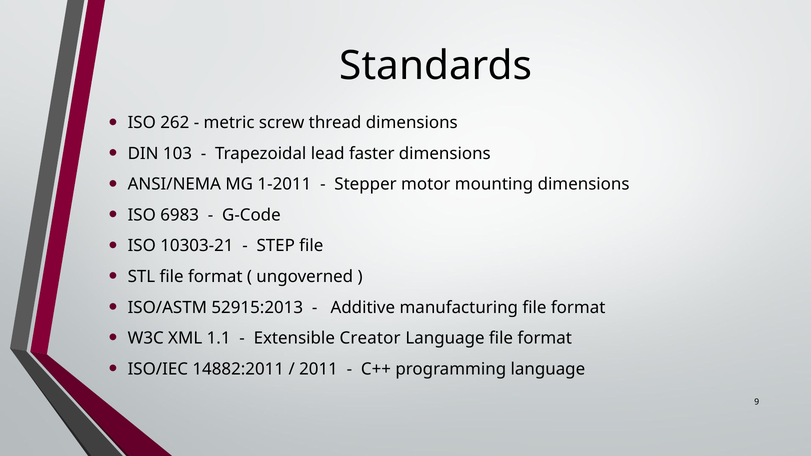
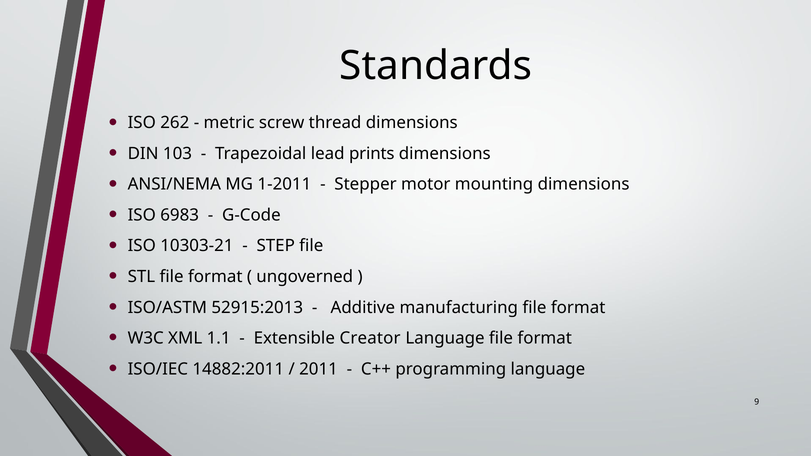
faster: faster -> prints
